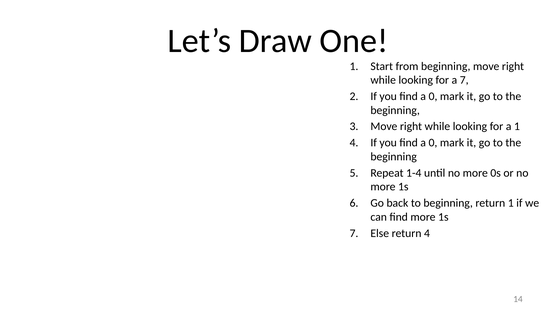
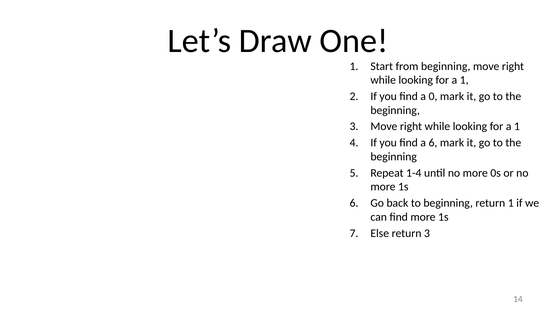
7 at (464, 80): 7 -> 1
0 at (433, 143): 0 -> 6
return 4: 4 -> 3
